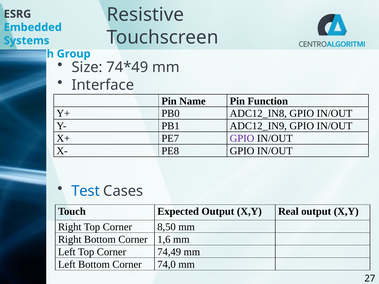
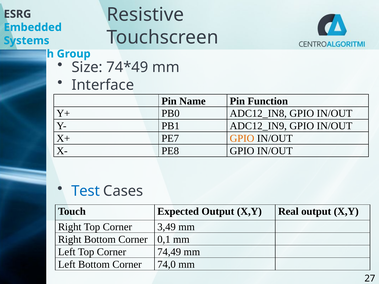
GPIO at (242, 139) colour: purple -> orange
8,50: 8,50 -> 3,49
1,6: 1,6 -> 0,1
